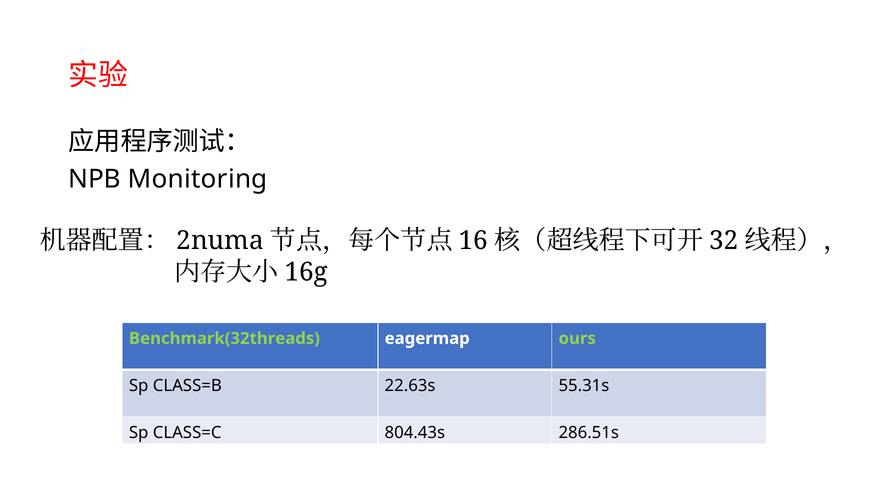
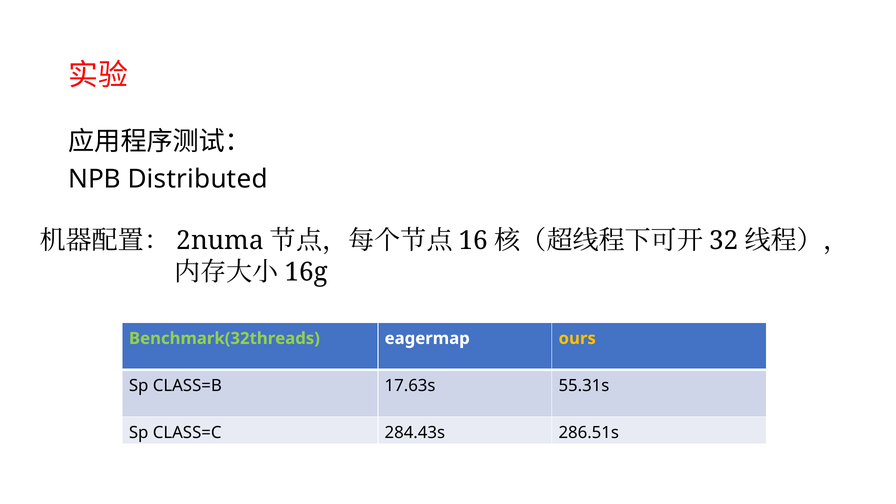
Monitoring: Monitoring -> Distributed
ours colour: light green -> yellow
22.63s: 22.63s -> 17.63s
804.43s: 804.43s -> 284.43s
